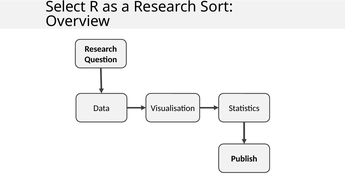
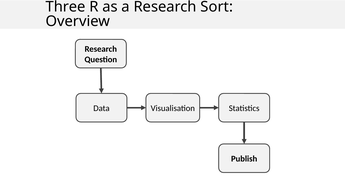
Select: Select -> Three
